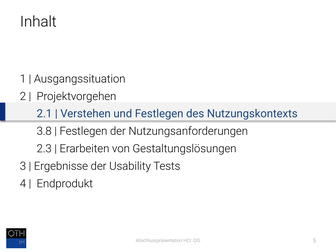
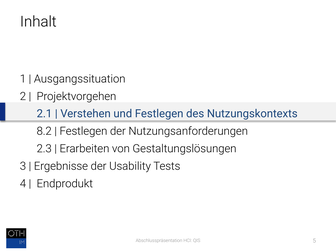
3.8: 3.8 -> 8.2
